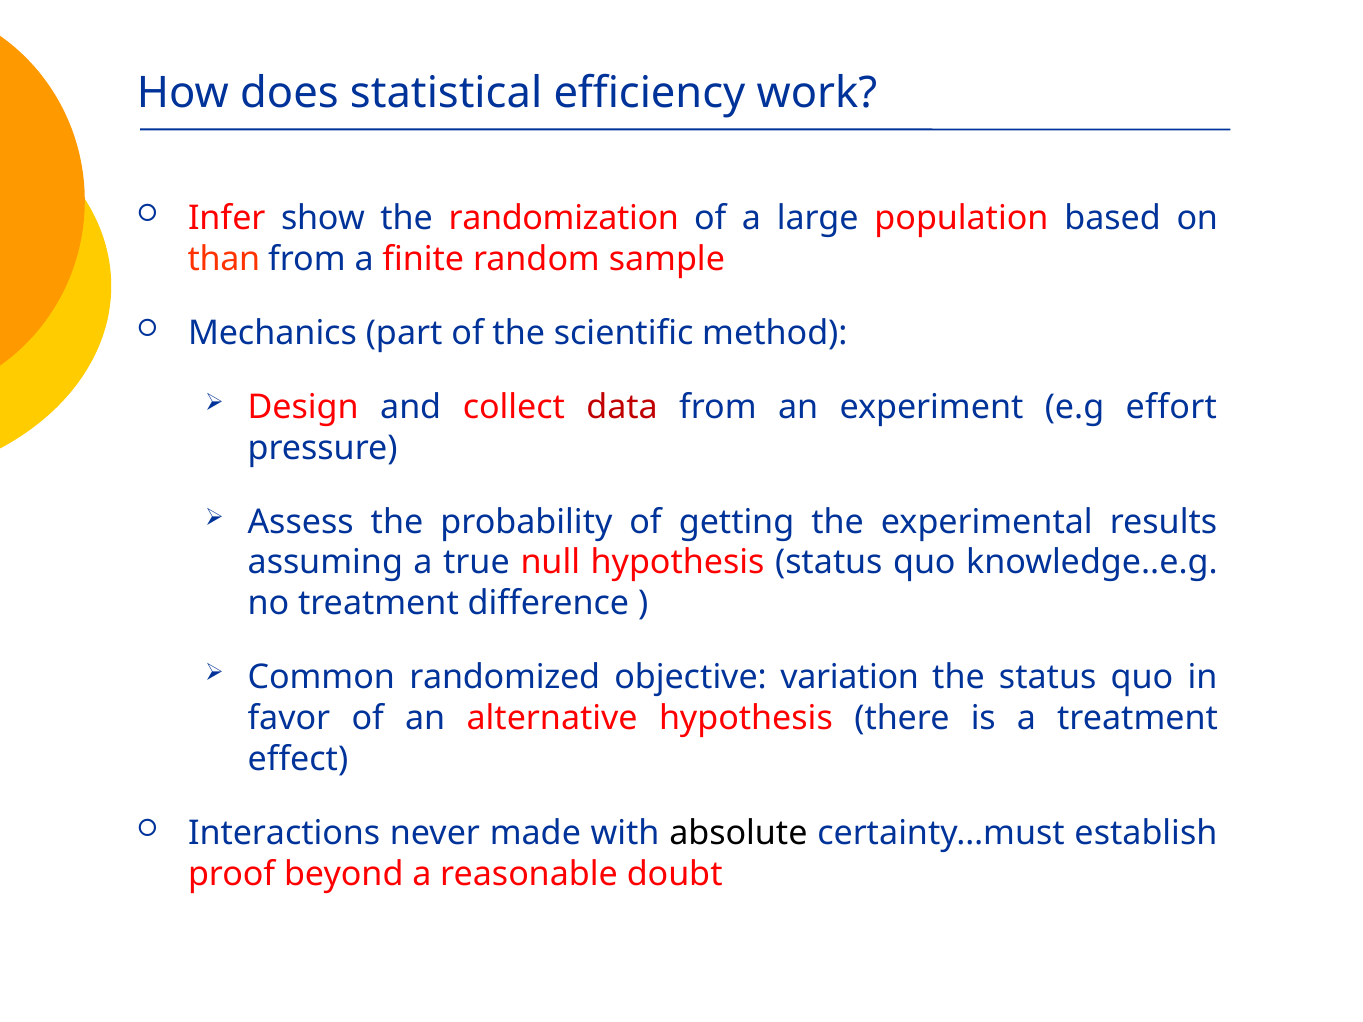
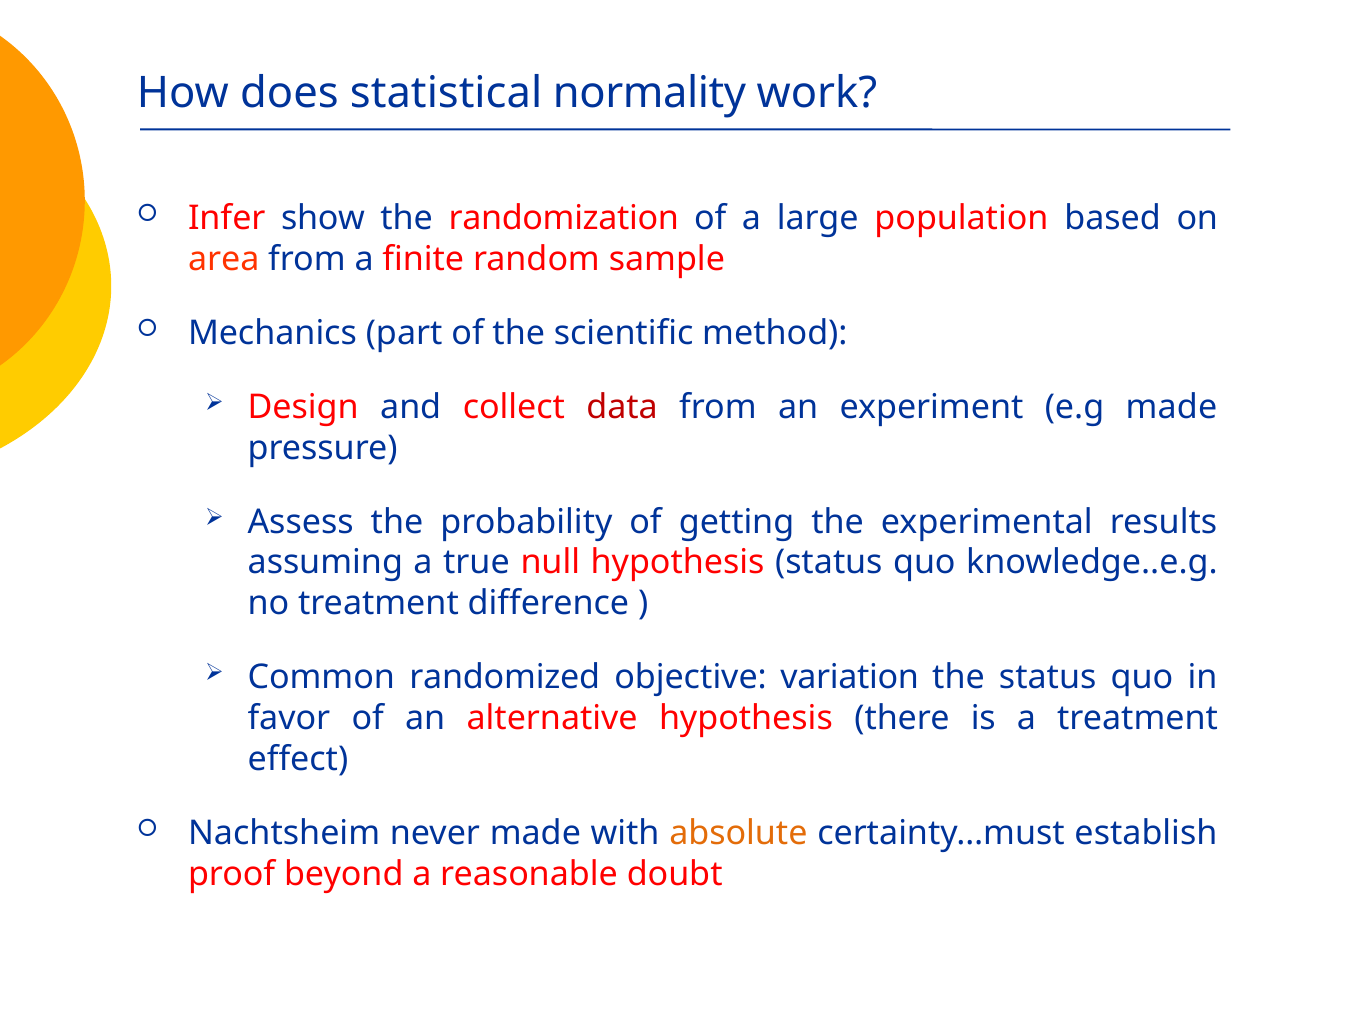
efficiency: efficiency -> normality
than: than -> area
e.g effort: effort -> made
Interactions: Interactions -> Nachtsheim
absolute colour: black -> orange
